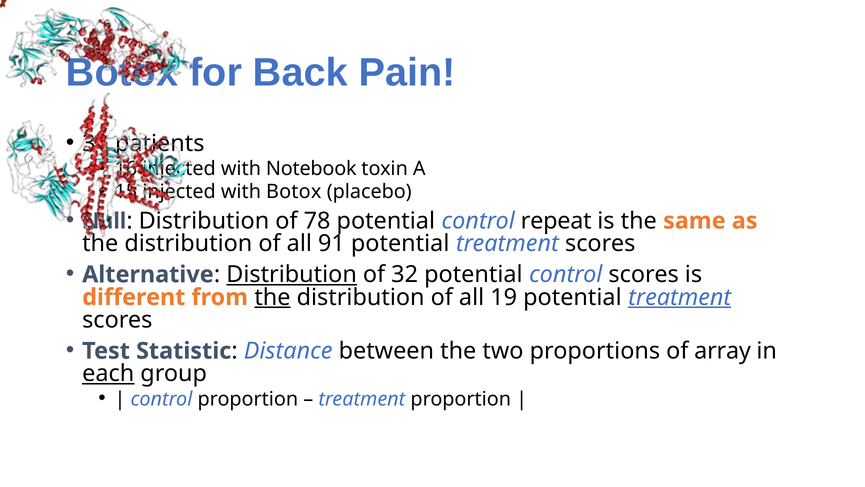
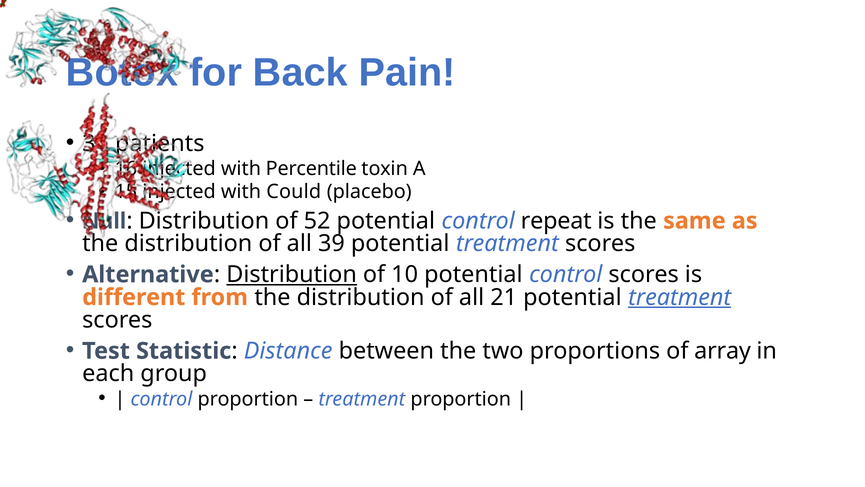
Notebook: Notebook -> Percentile
with Botox: Botox -> Could
78: 78 -> 52
91: 91 -> 39
32: 32 -> 10
the at (272, 297) underline: present -> none
19: 19 -> 21
each underline: present -> none
